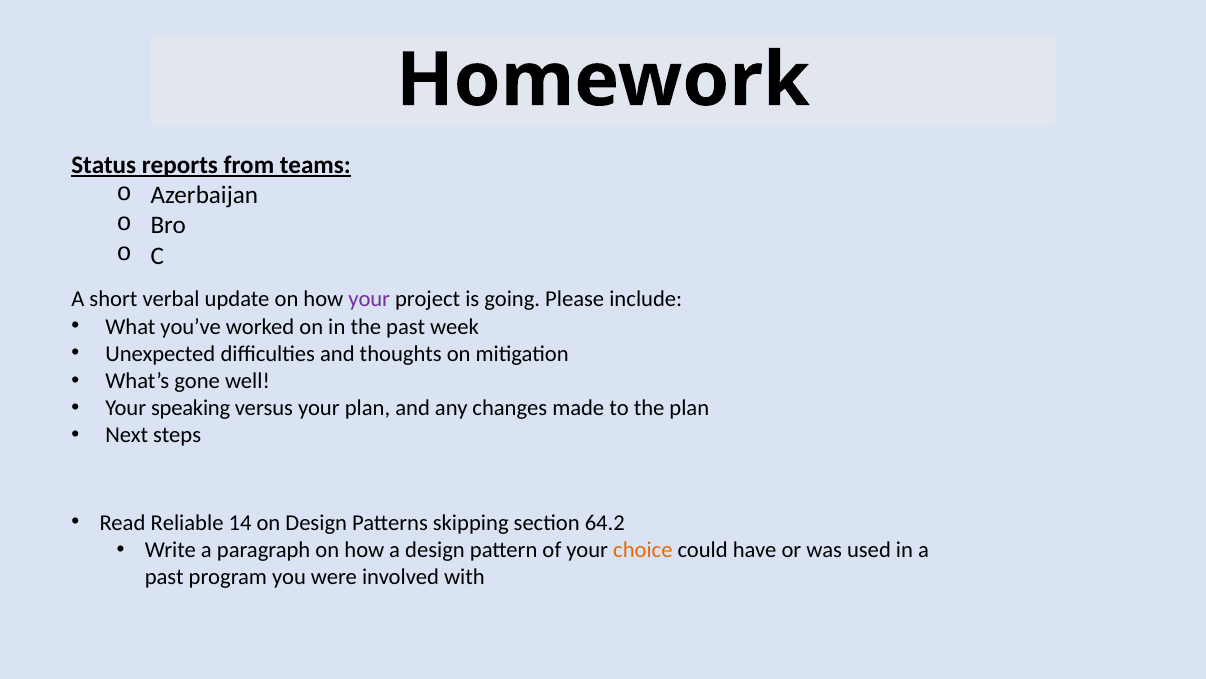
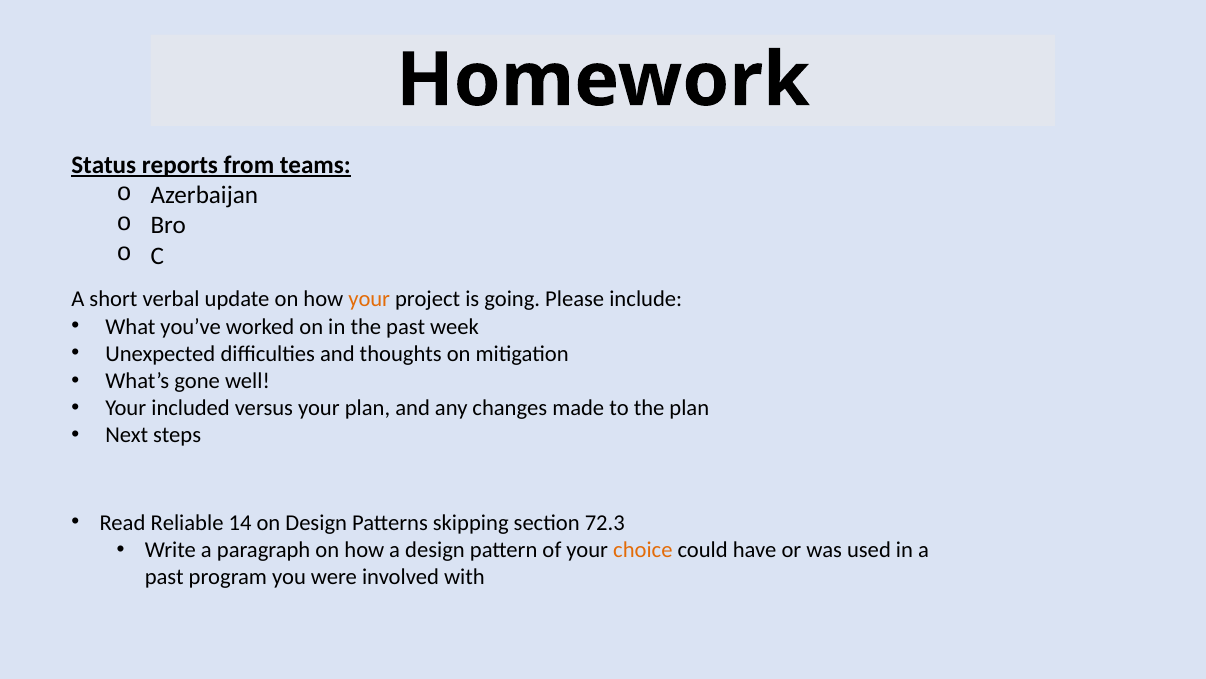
your at (369, 299) colour: purple -> orange
speaking: speaking -> included
64.2: 64.2 -> 72.3
